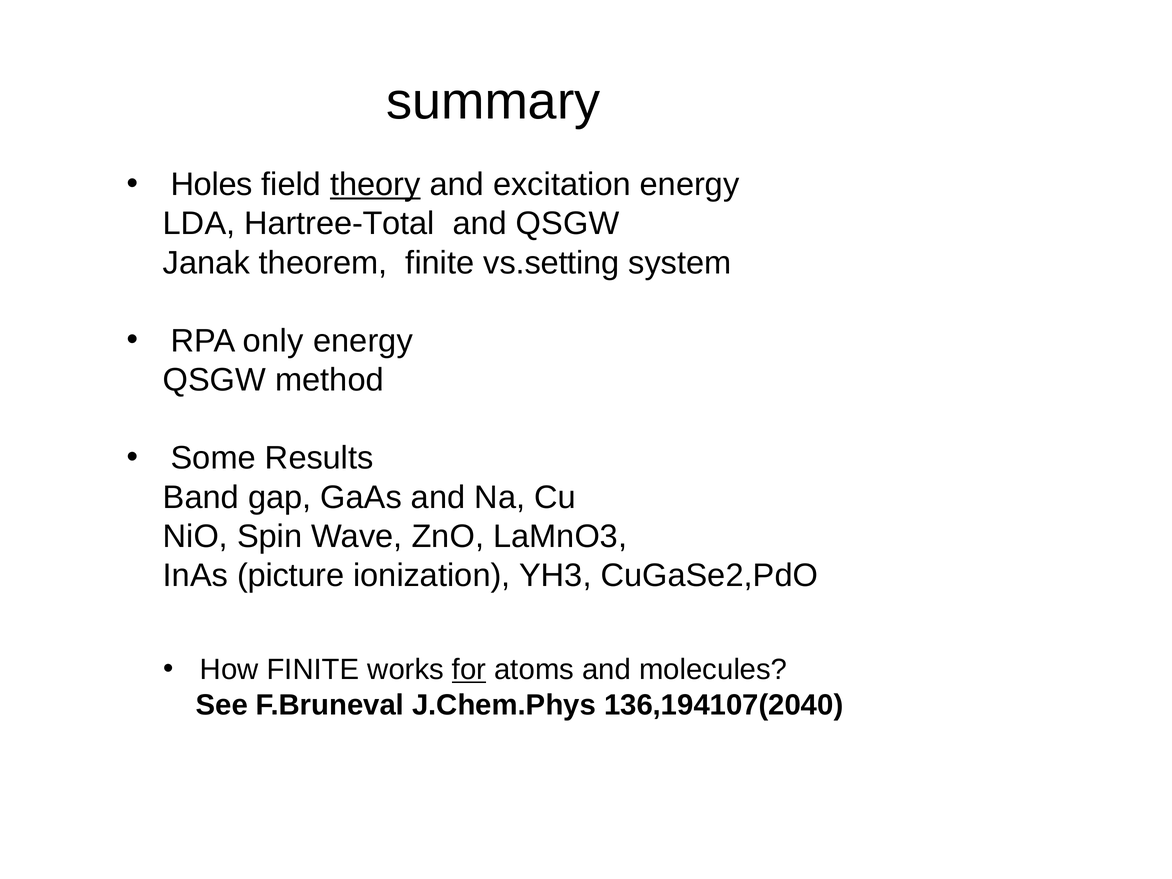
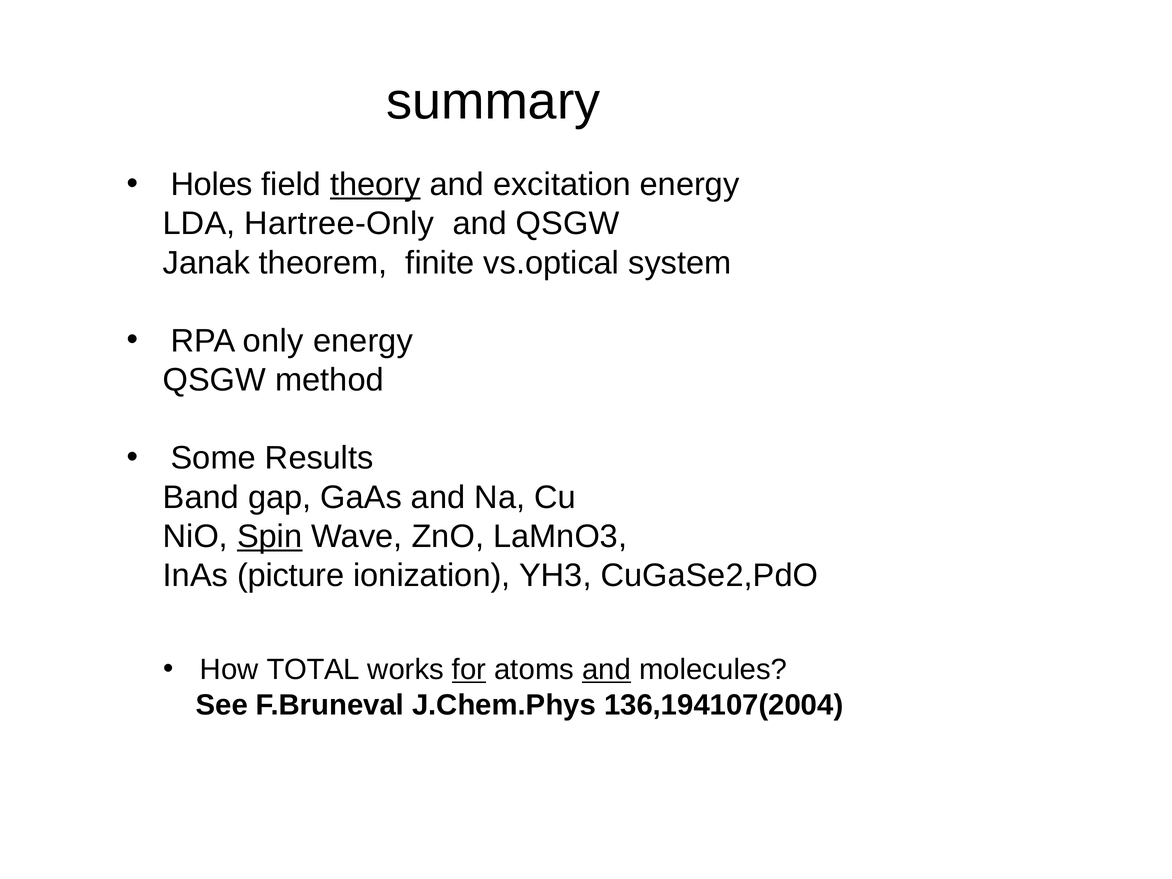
Hartree-Total: Hartree-Total -> Hartree-Only
vs.setting: vs.setting -> vs.optical
Spin underline: none -> present
How FINITE: FINITE -> TOTAL
and at (607, 670) underline: none -> present
136,194107(2040: 136,194107(2040 -> 136,194107(2004
